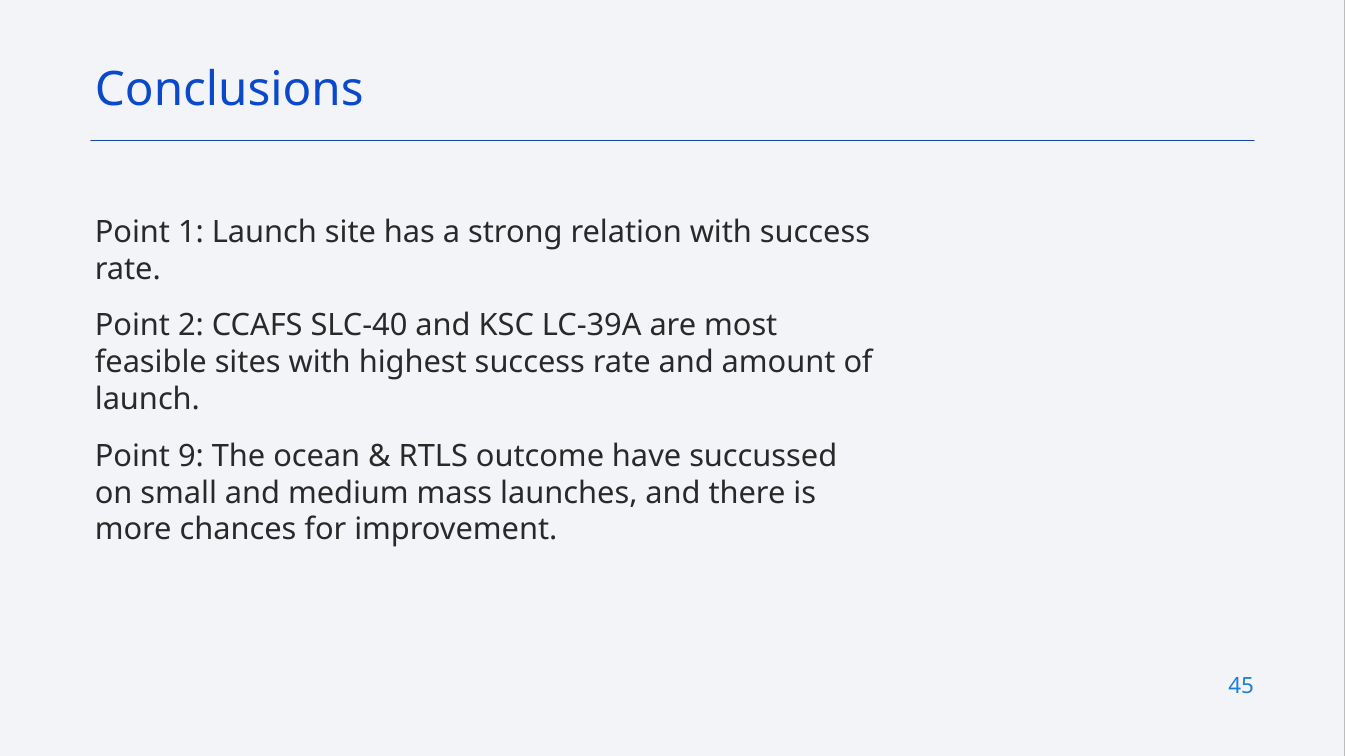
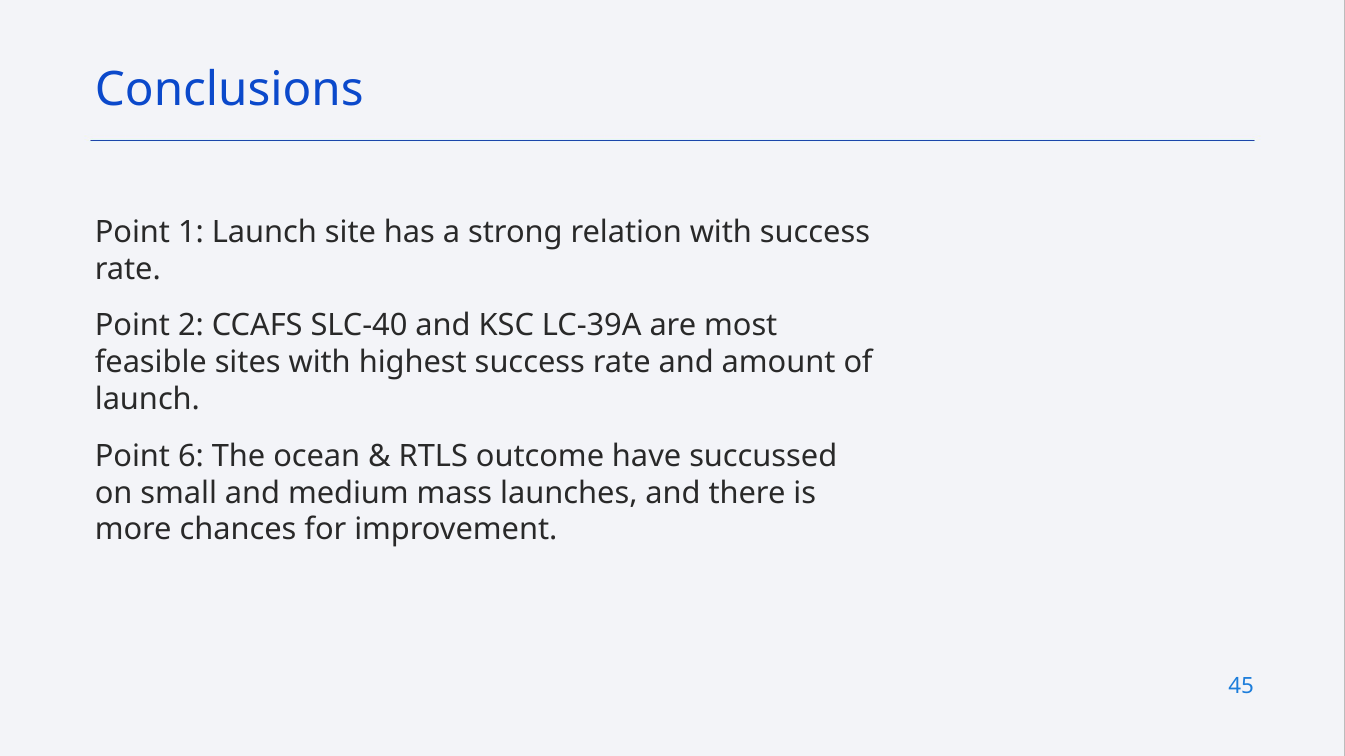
9: 9 -> 6
